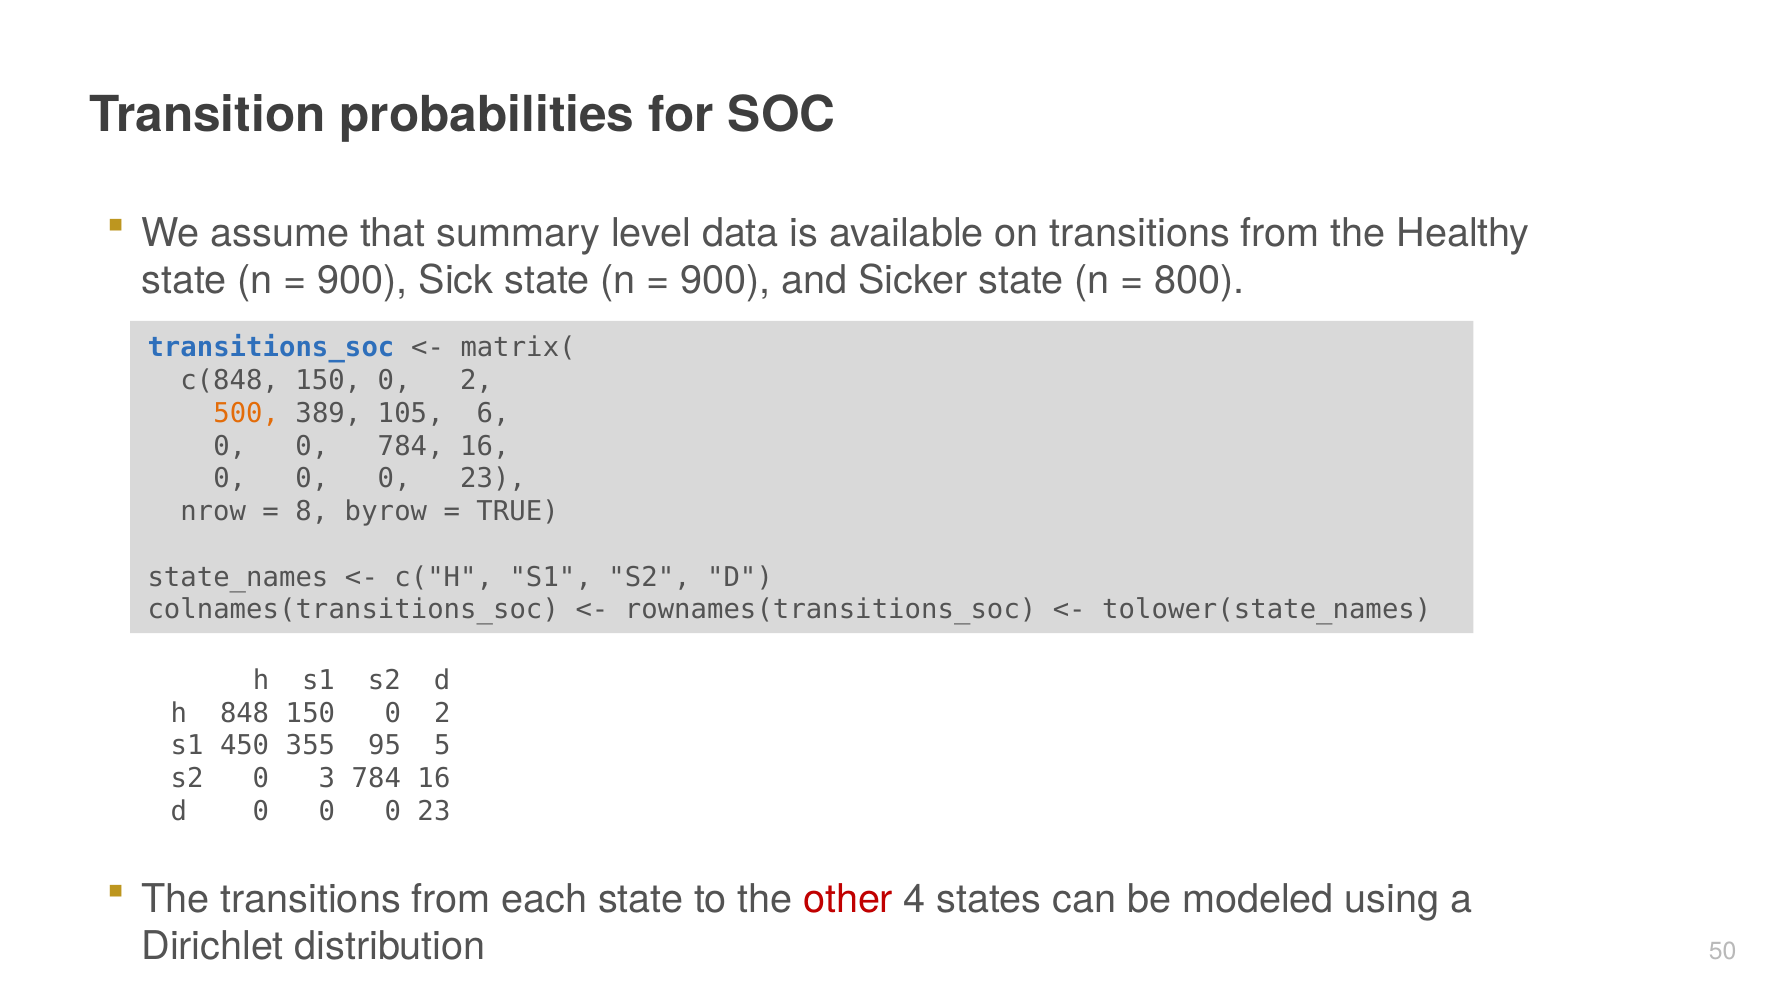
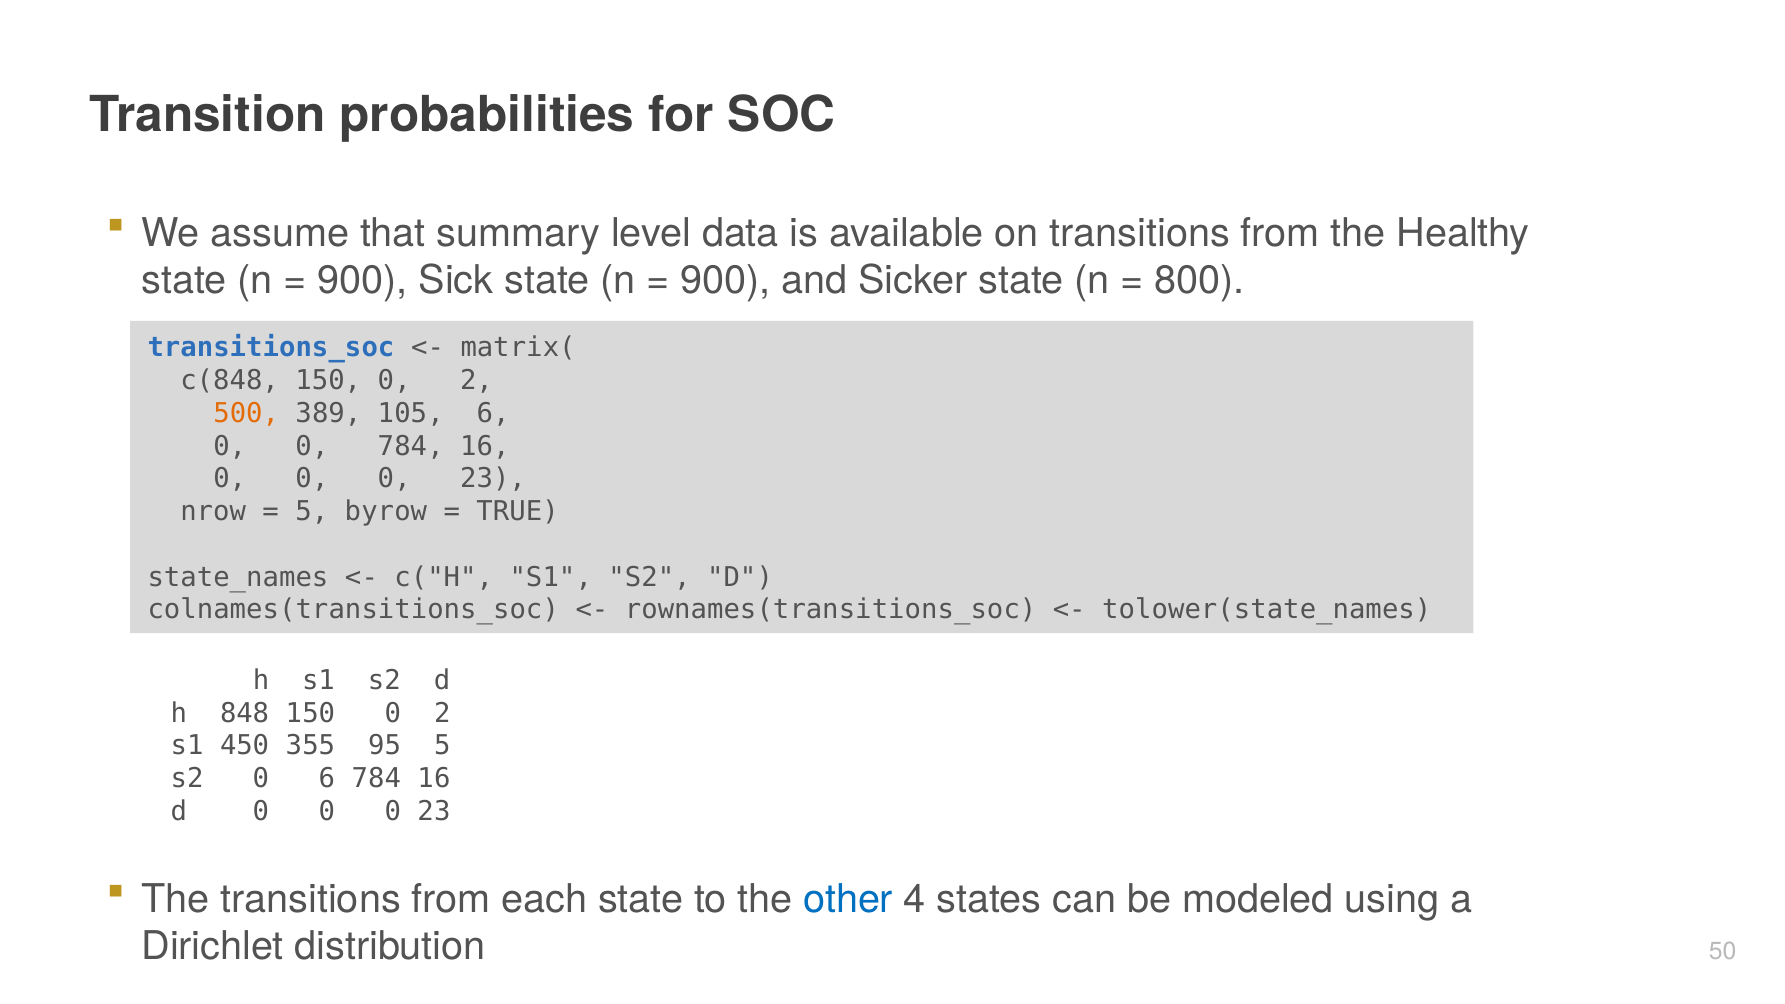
8 at (312, 512): 8 -> 5
0 3: 3 -> 6
other colour: red -> blue
